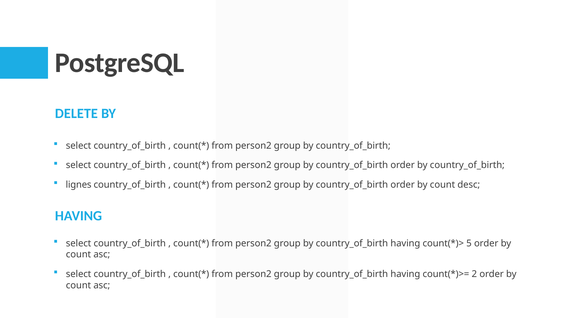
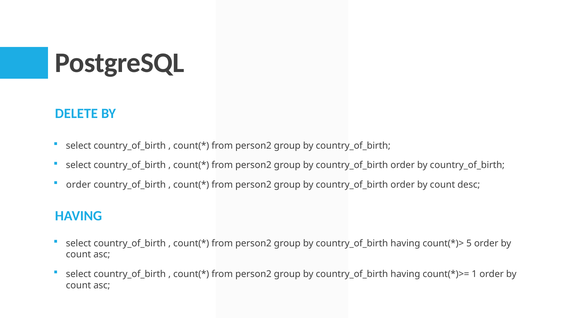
lignes at (79, 184): lignes -> order
2: 2 -> 1
